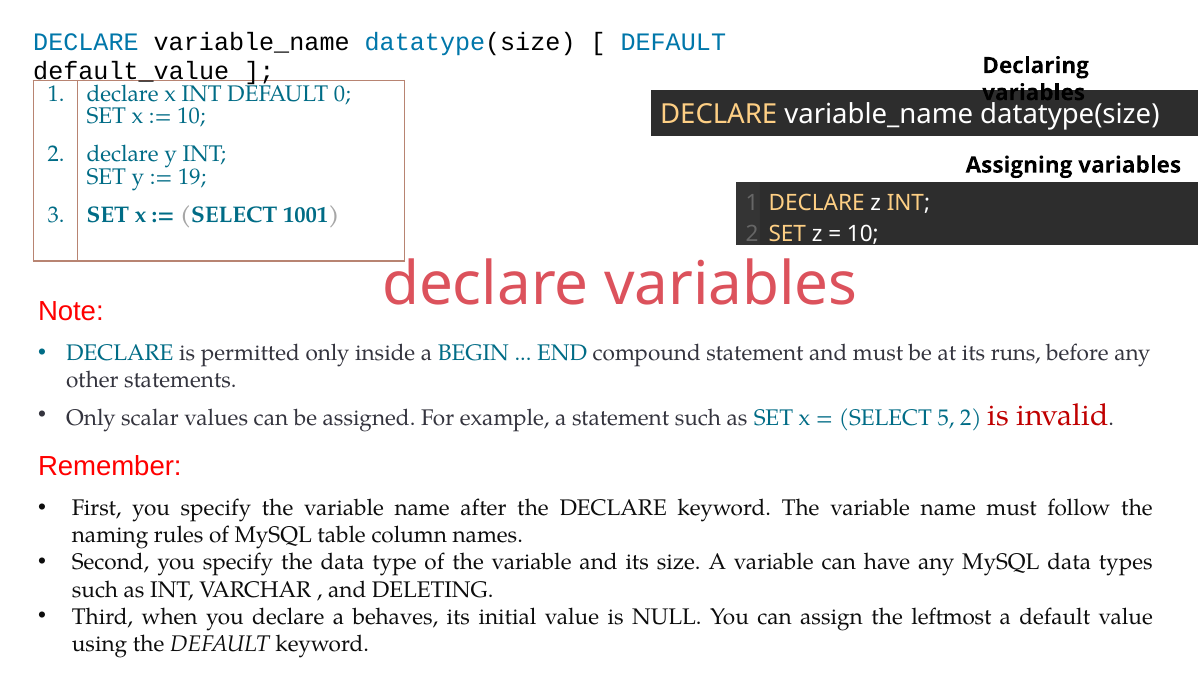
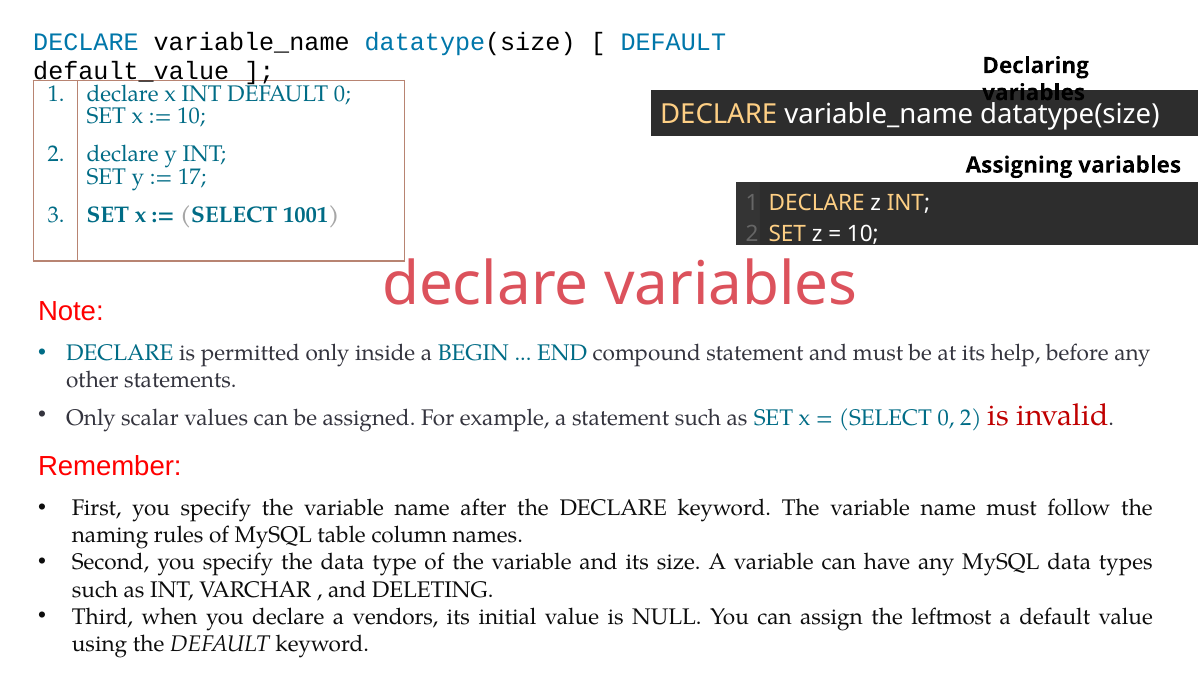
19: 19 -> 17
runs: runs -> help
SELECT 5: 5 -> 0
behaves: behaves -> vendors
